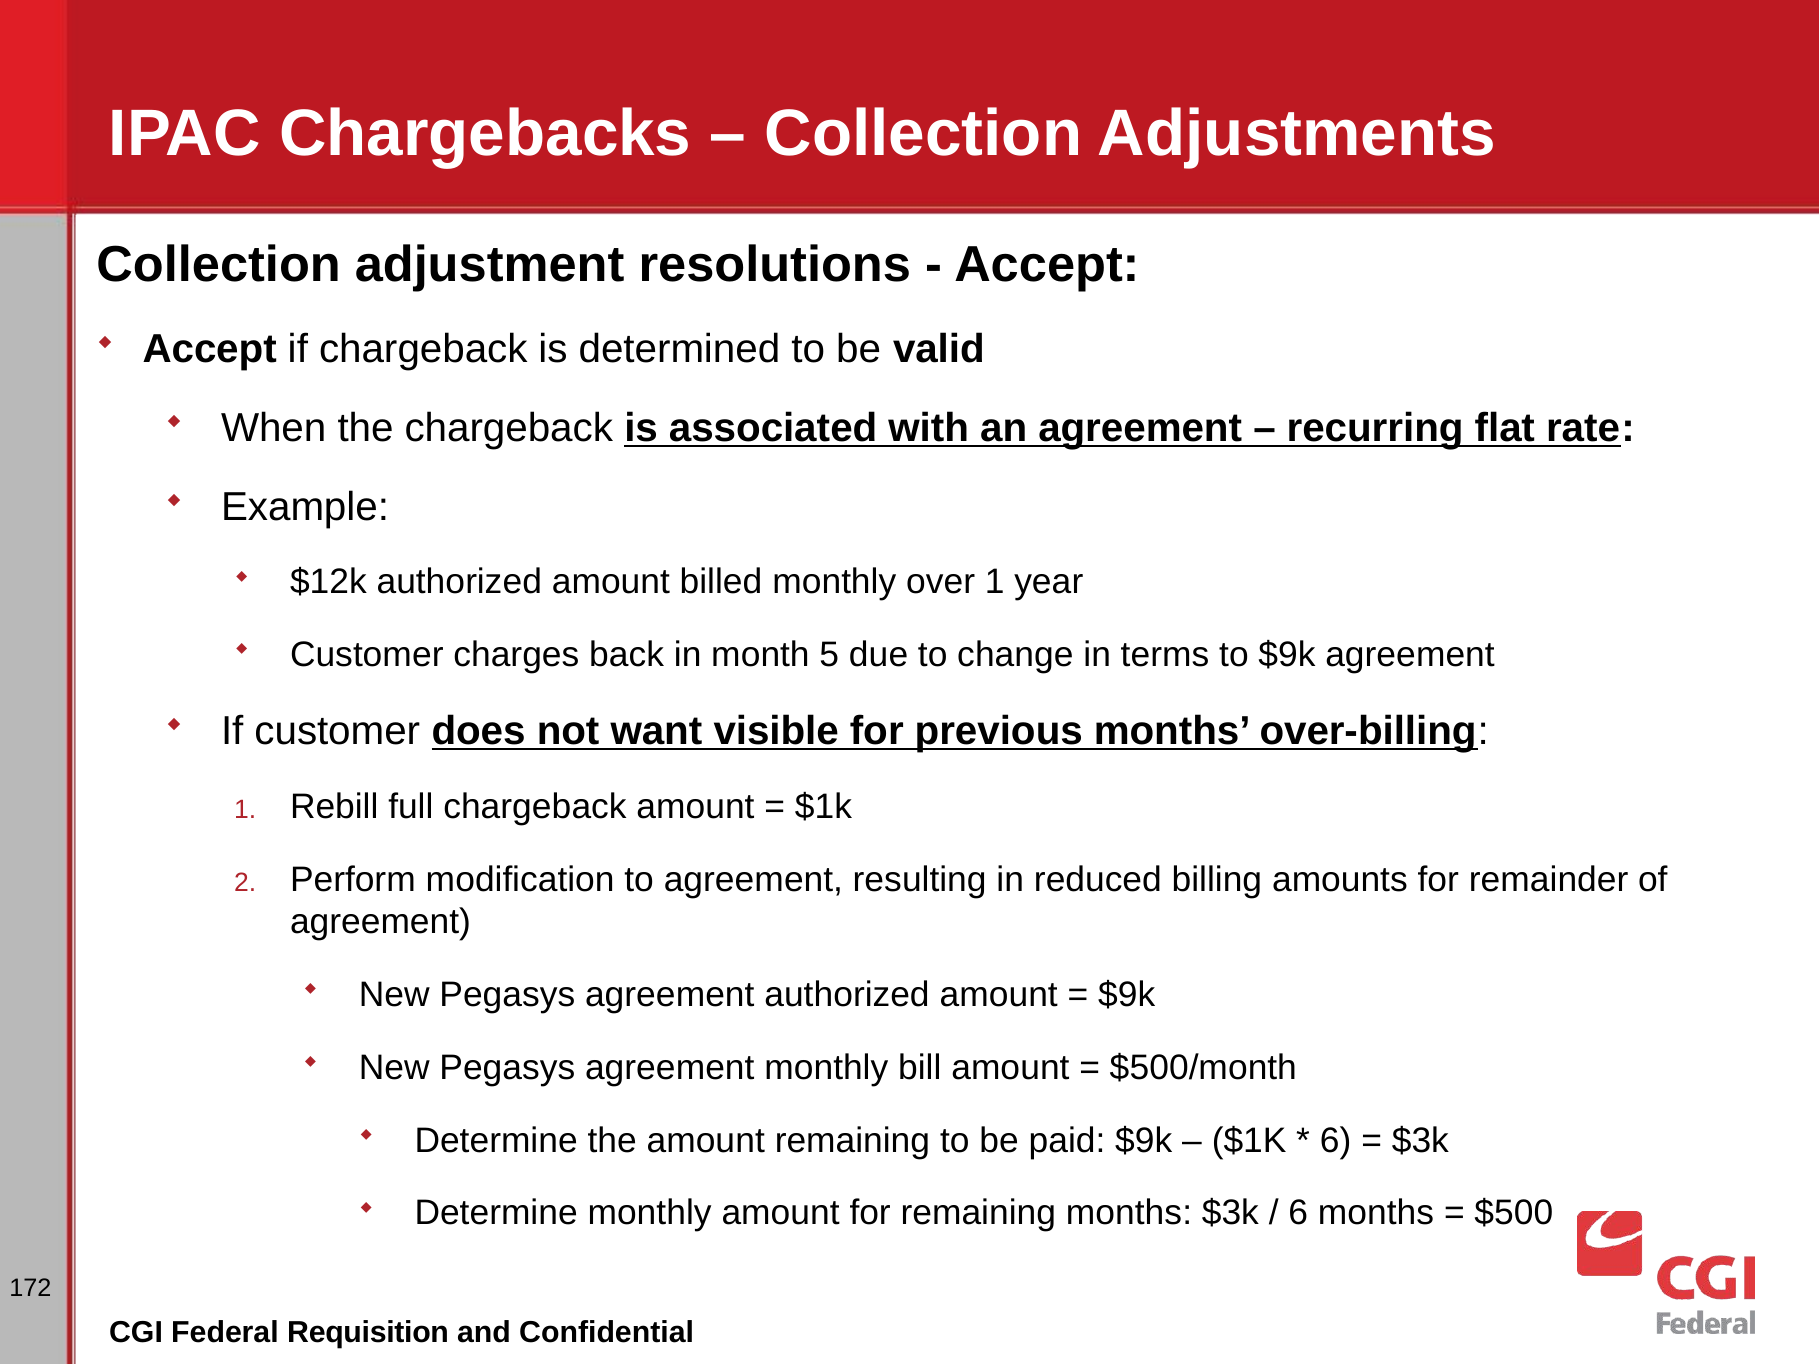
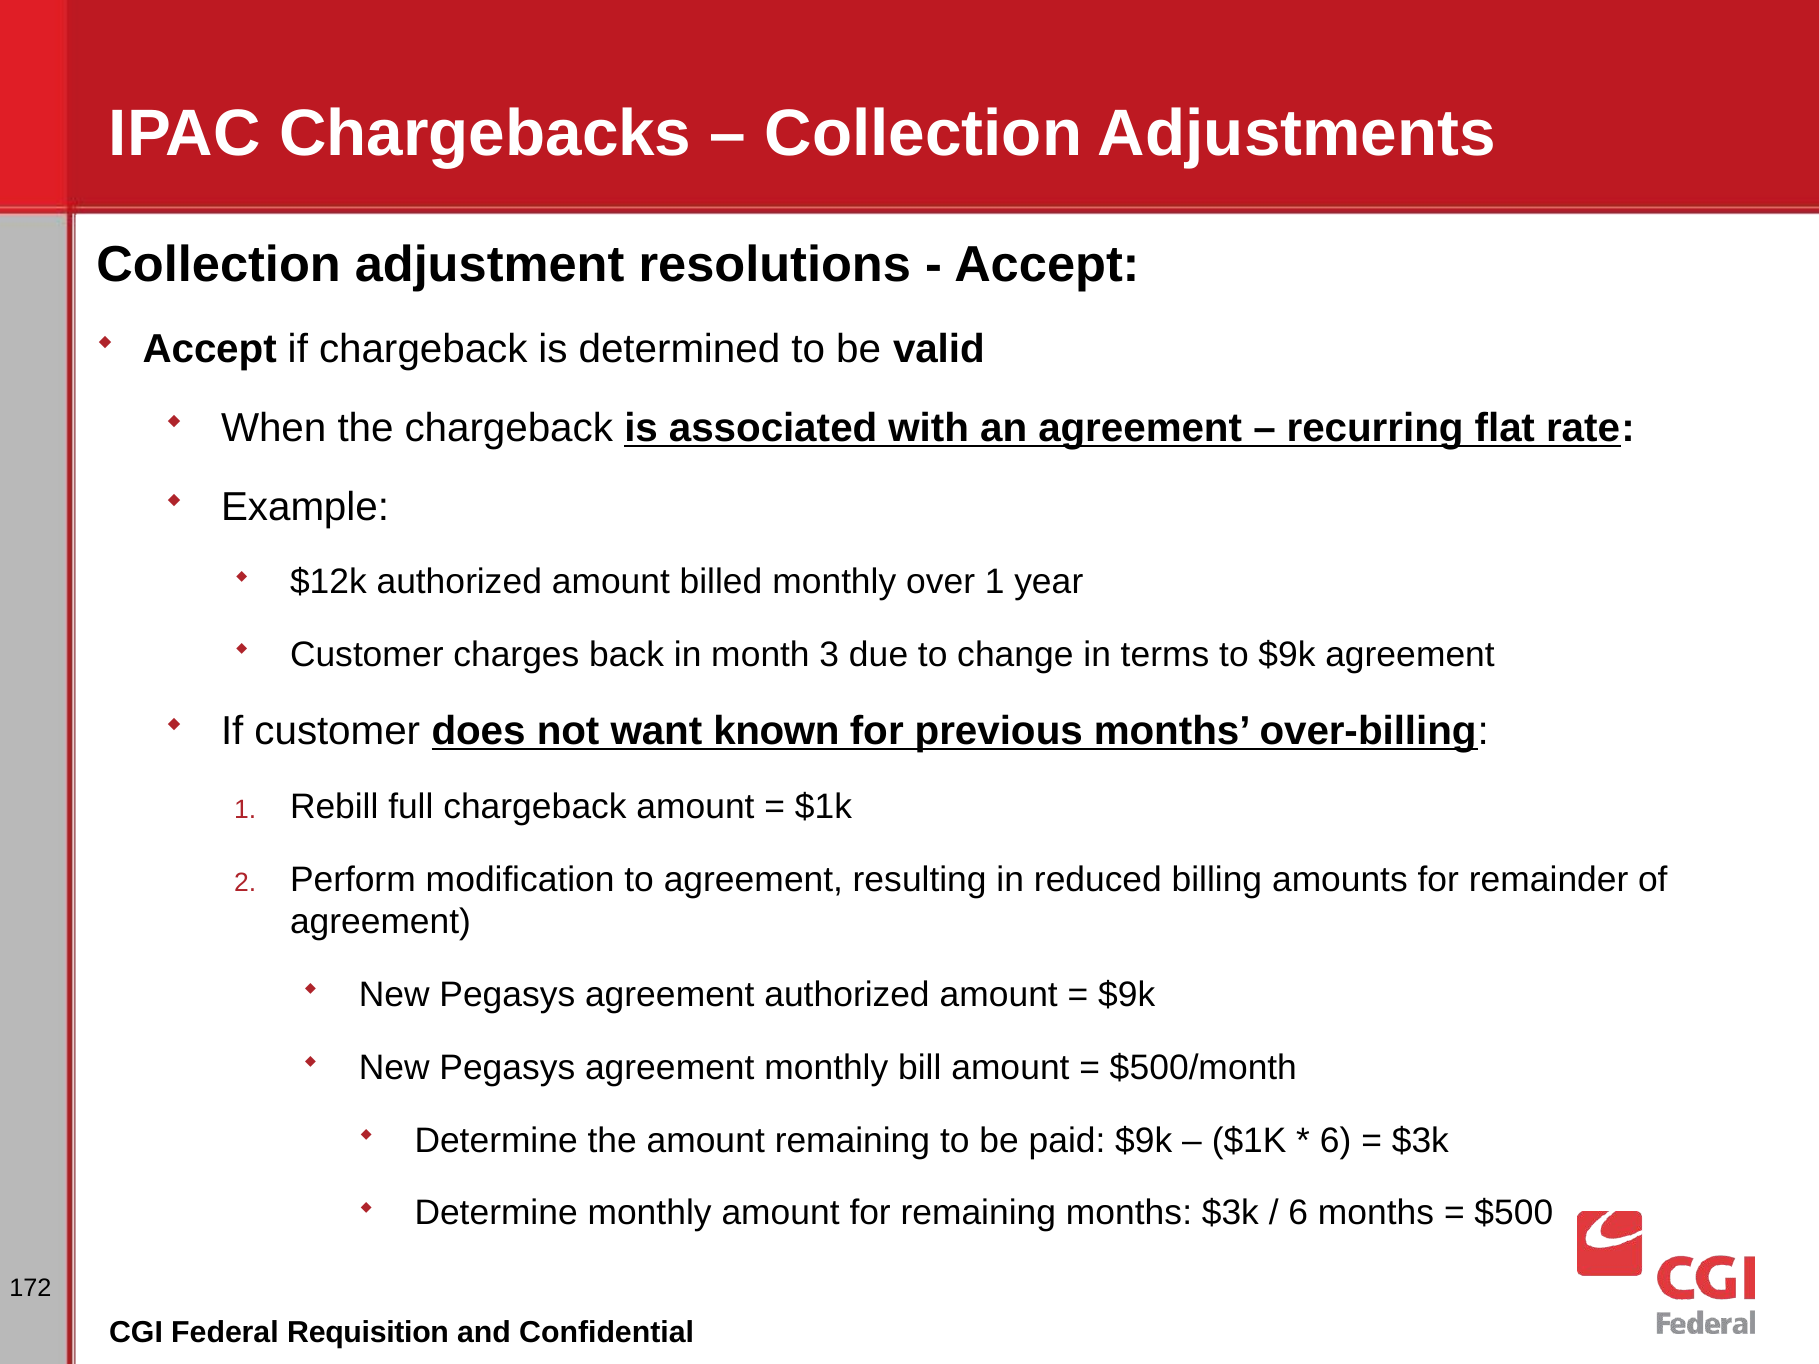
5: 5 -> 3
visible: visible -> known
